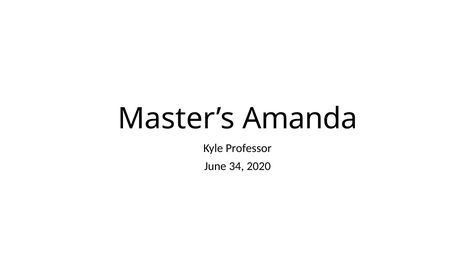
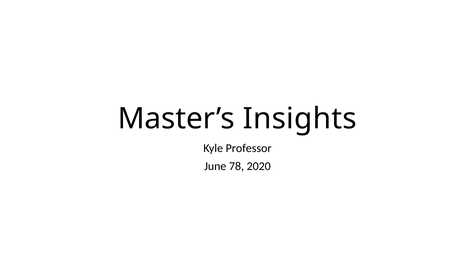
Amanda: Amanda -> Insights
34: 34 -> 78
